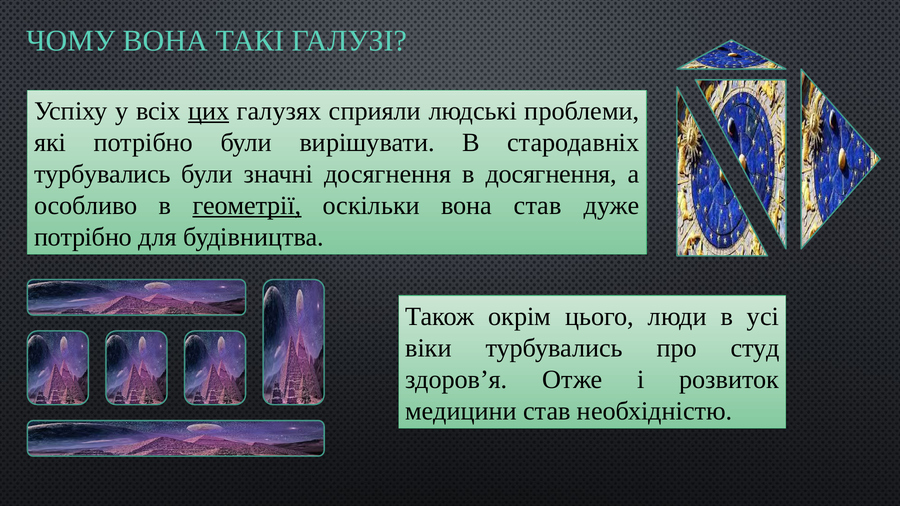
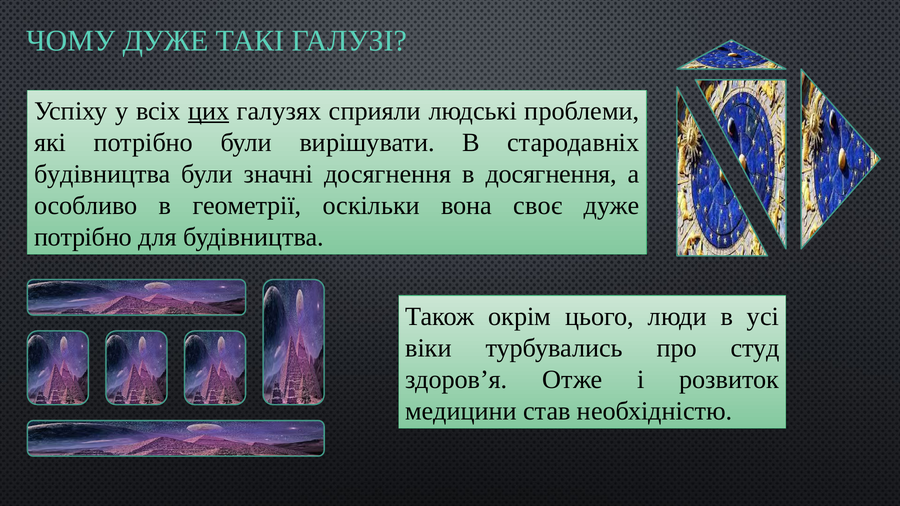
ЧОМУ ВОНА: ВОНА -> ДУЖЕ
турбувались at (102, 174): турбувались -> будівництва
геометрії underline: present -> none
вона став: став -> своє
